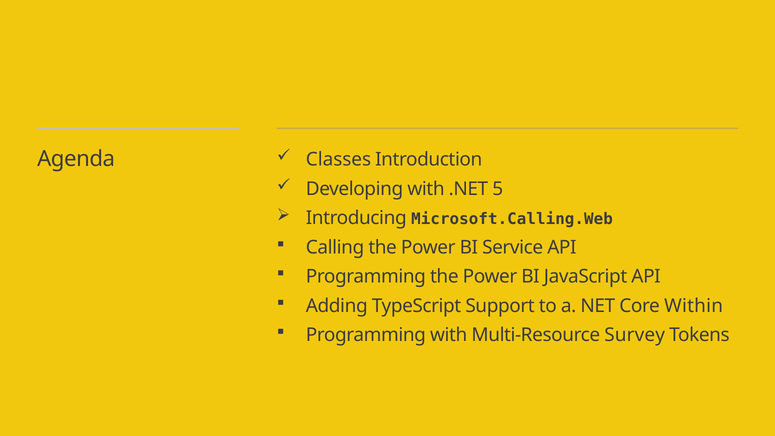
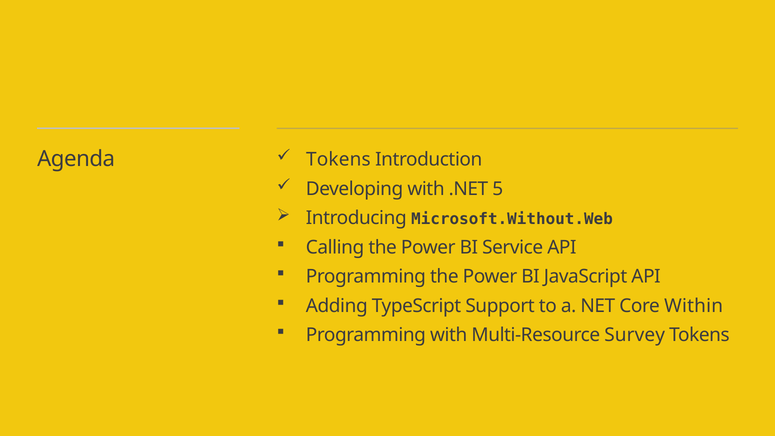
Classes at (338, 160): Classes -> Tokens
Microsoft.Calling.Web: Microsoft.Calling.Web -> Microsoft.Without.Web
